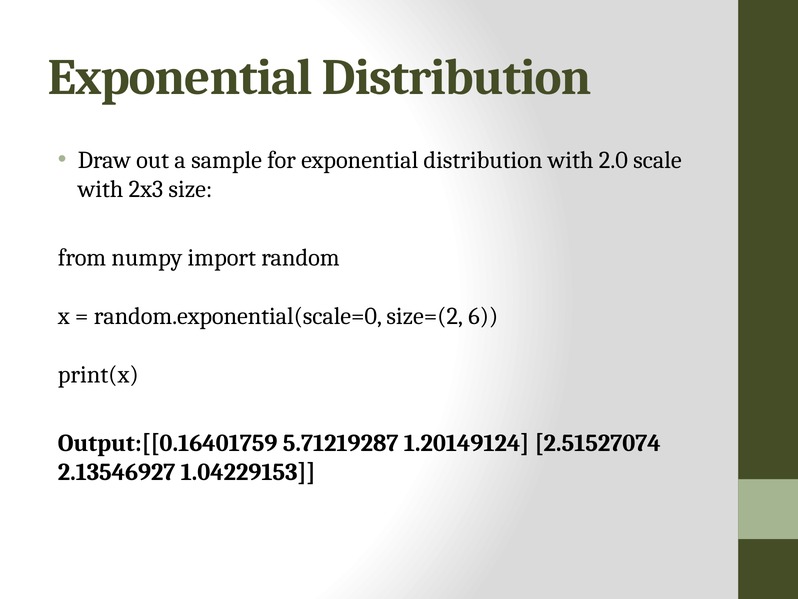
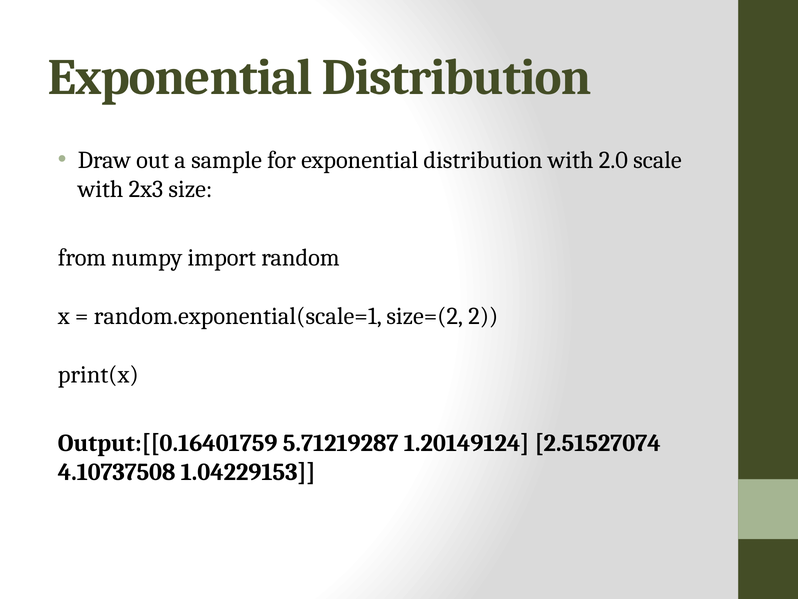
random.exponential(scale=0: random.exponential(scale=0 -> random.exponential(scale=1
6: 6 -> 2
2.13546927: 2.13546927 -> 4.10737508
